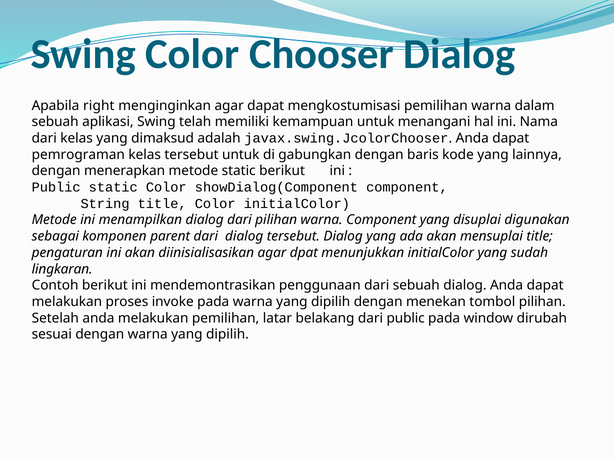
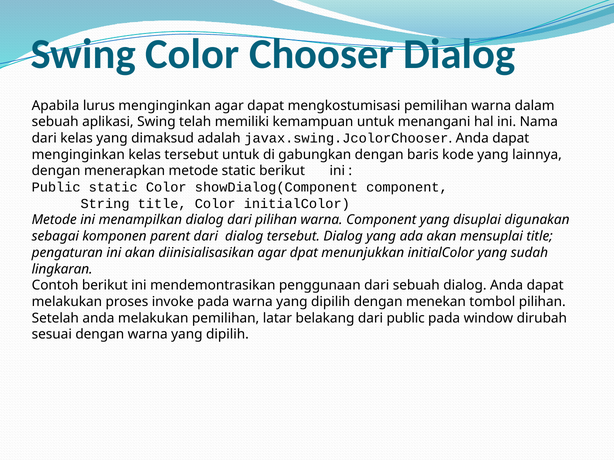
right: right -> lurus
pemrograman at (78, 155): pemrograman -> menginginkan
